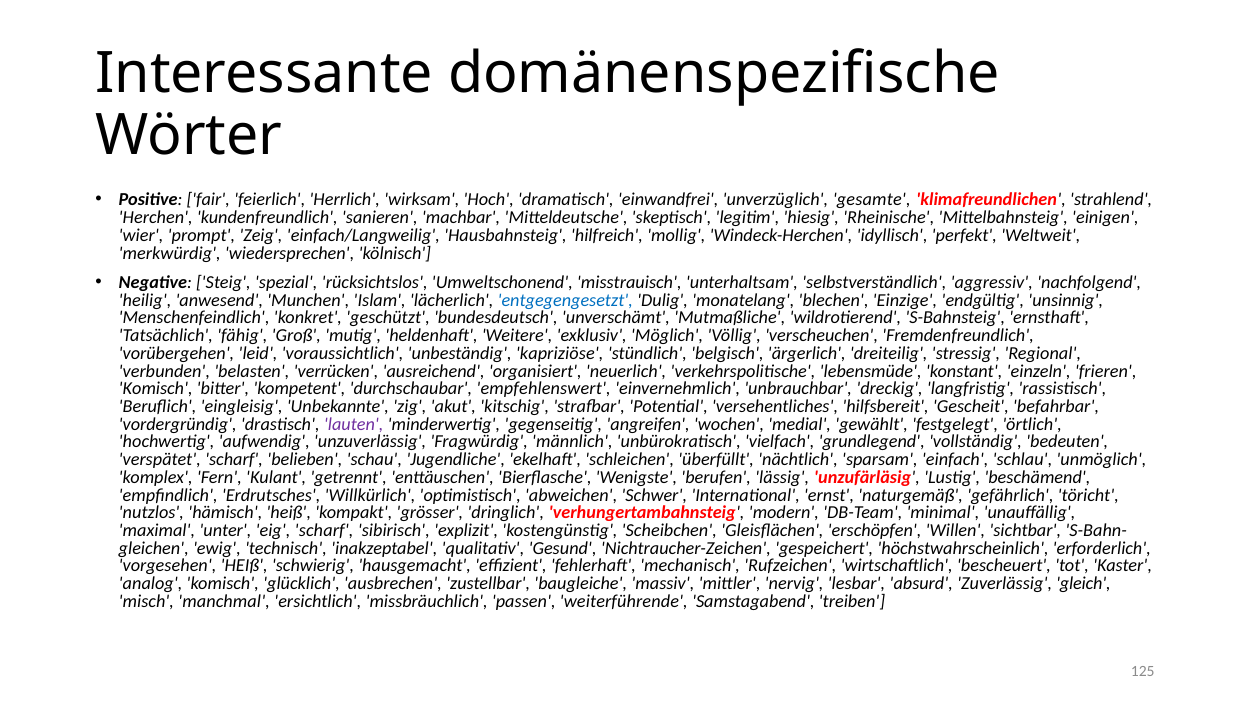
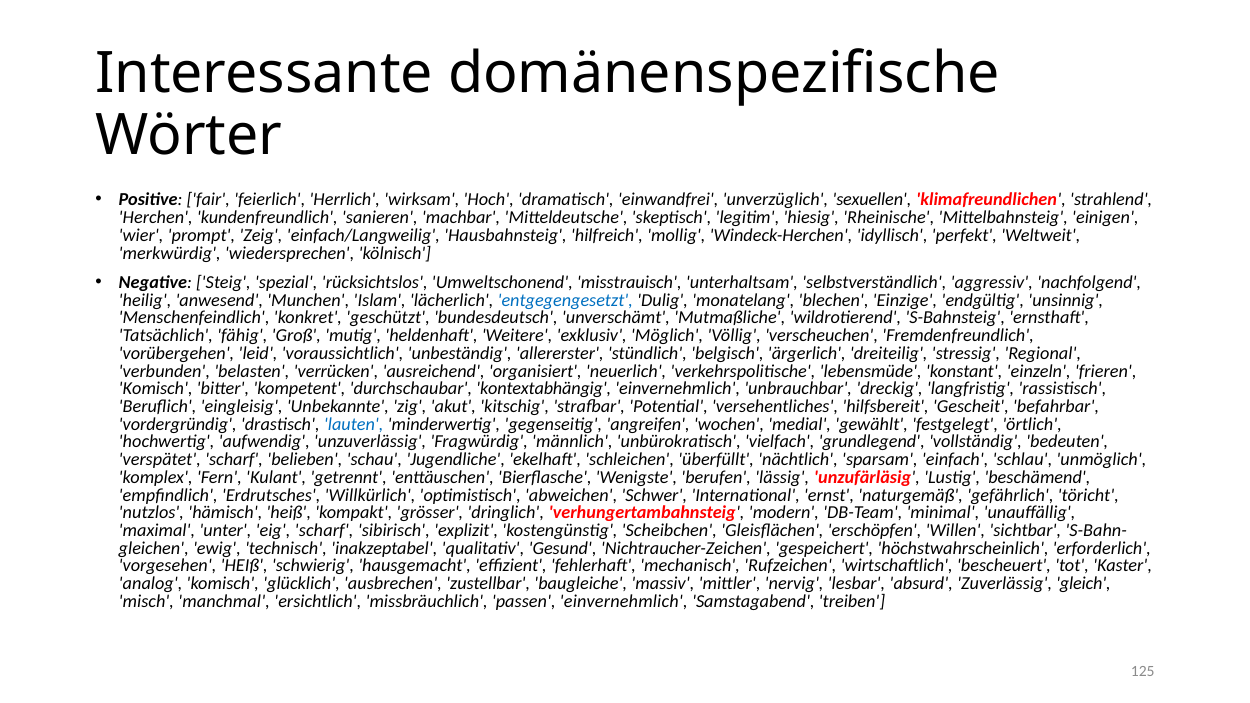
gesamte: gesamte -> sexuellen
kapriziöse: kapriziöse -> allererster
empfehlenswert: empfehlenswert -> kontextabhängig
lauten colour: purple -> blue
passen weiterführende: weiterführende -> einvernehmlich
